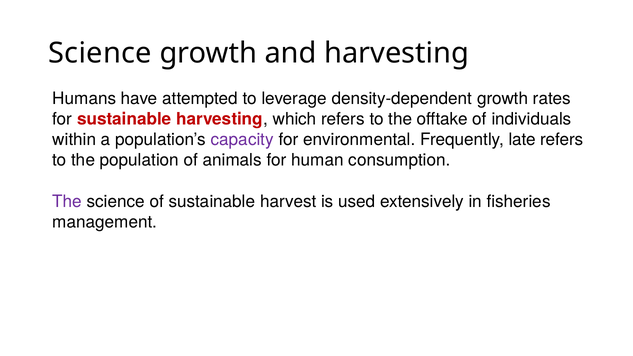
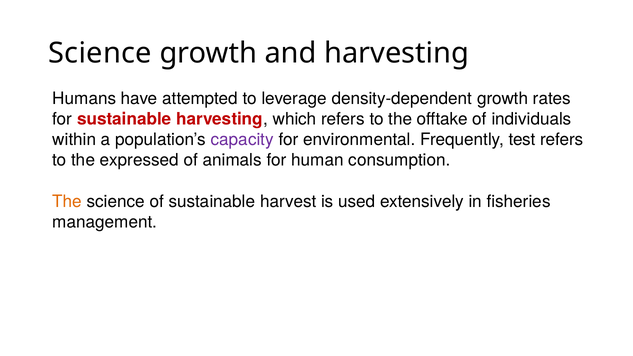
late: late -> test
population: population -> expressed
The at (67, 201) colour: purple -> orange
